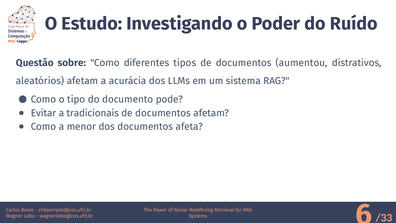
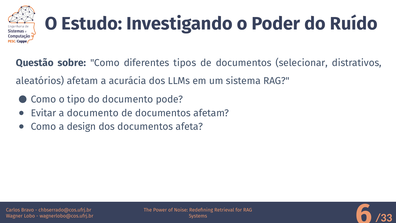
aumentou: aumentou -> selecionar
a tradicionais: tradicionais -> documento
menor: menor -> design
